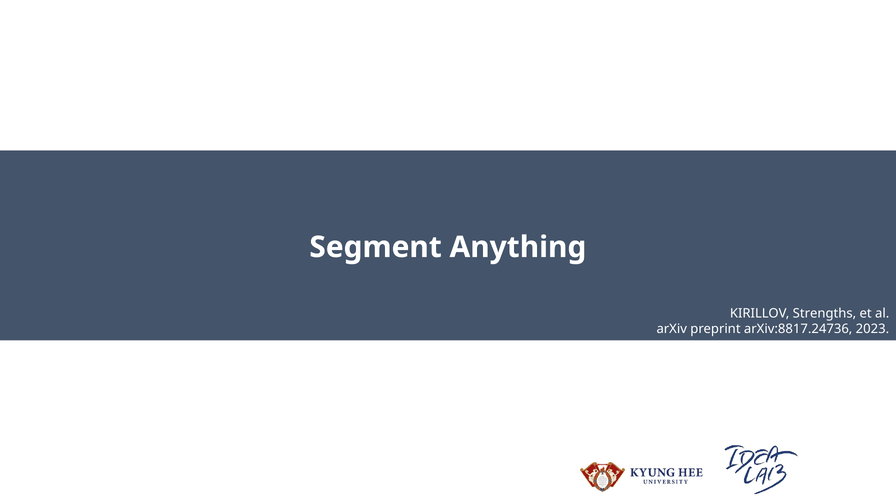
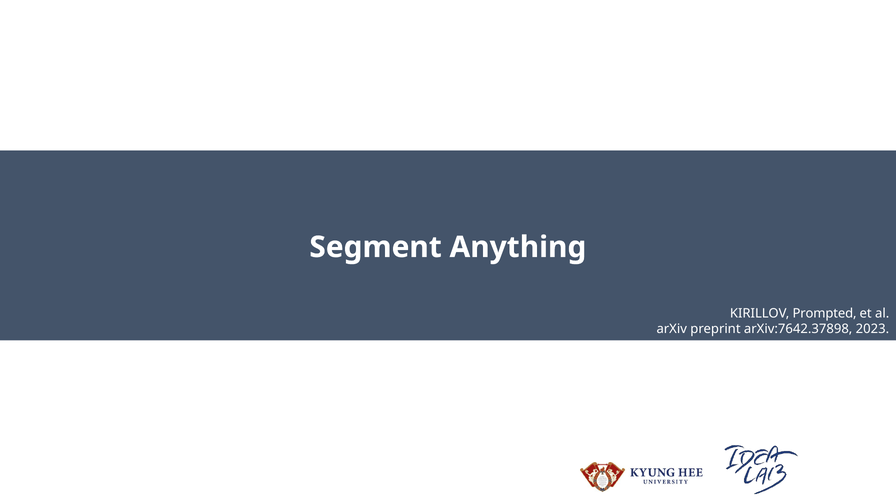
Strengths: Strengths -> Prompted
arXiv:8817.24736: arXiv:8817.24736 -> arXiv:7642.37898
